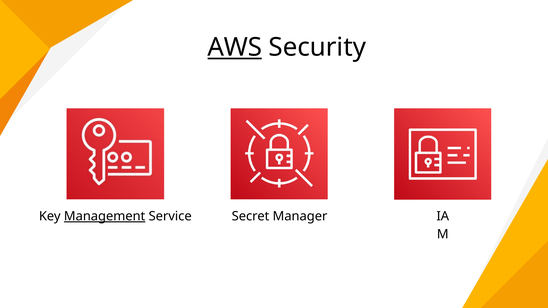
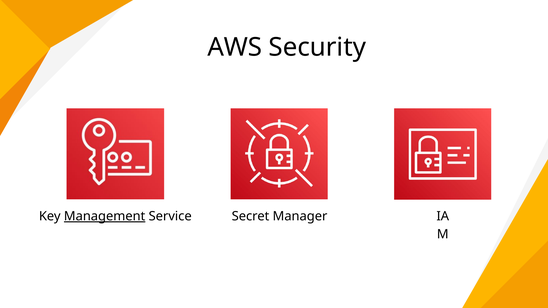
AWS underline: present -> none
